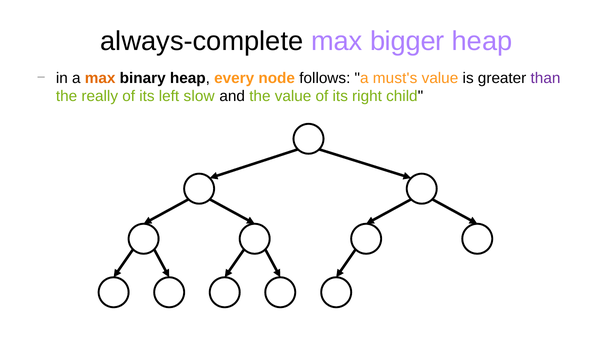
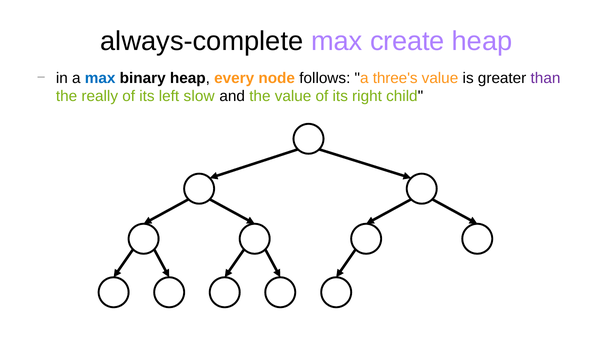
bigger: bigger -> create
max at (100, 78) colour: orange -> blue
must's: must's -> three's
